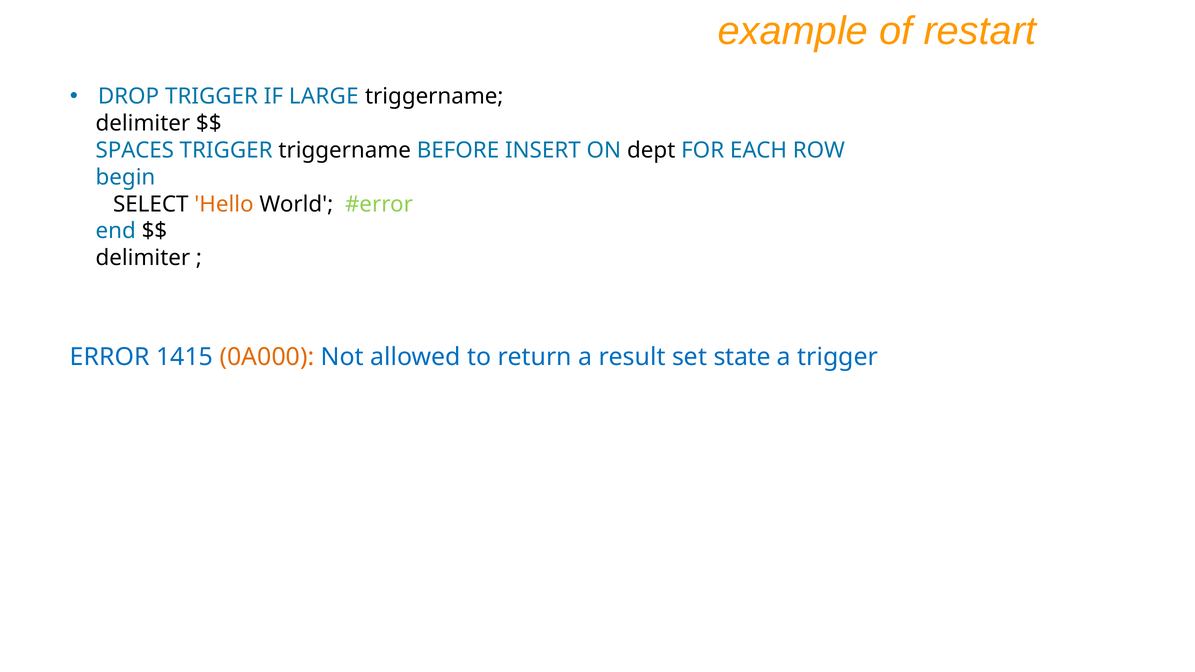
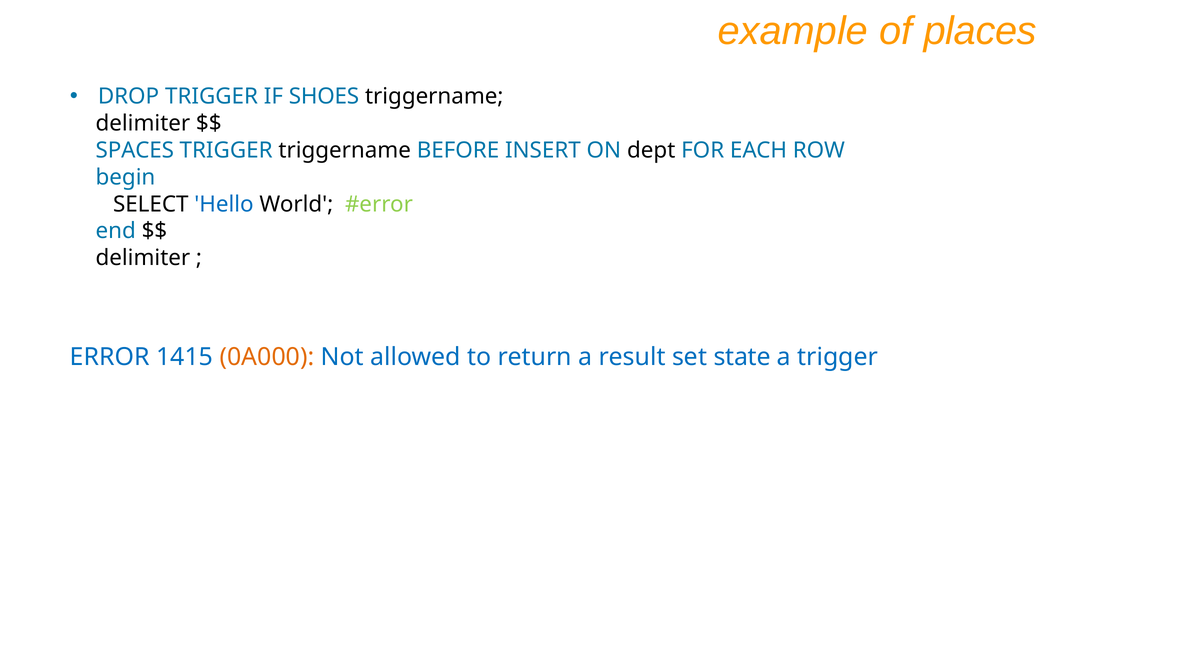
restart: restart -> places
LARGE: LARGE -> SHOES
Hello colour: orange -> blue
